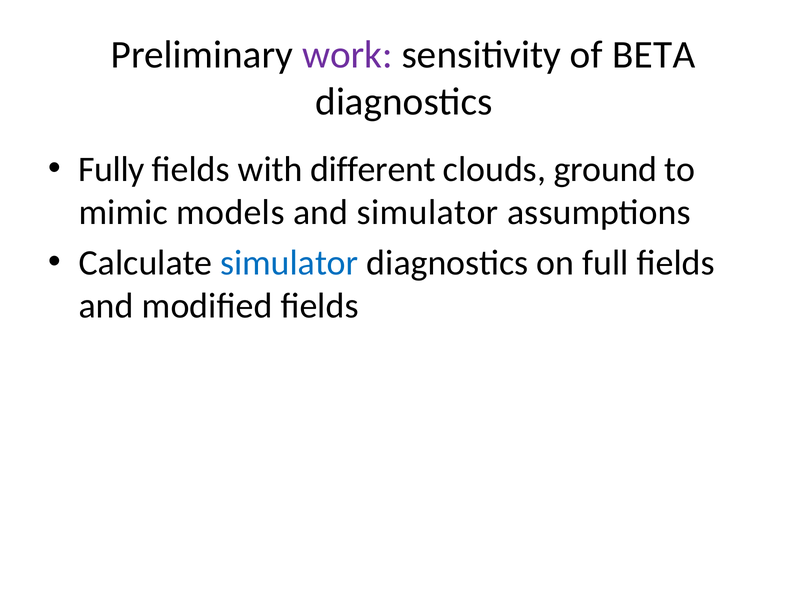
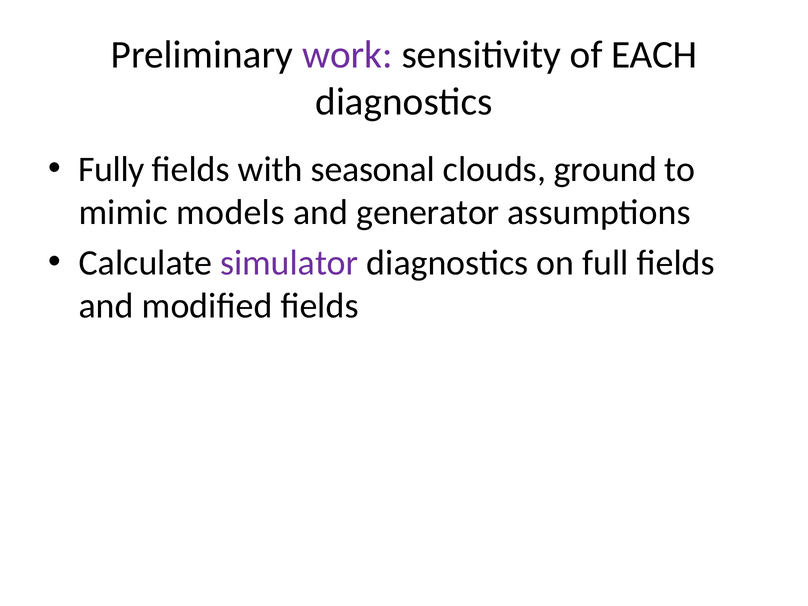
BETA: BETA -> EACH
different: different -> seasonal
and simulator: simulator -> generator
simulator at (289, 263) colour: blue -> purple
